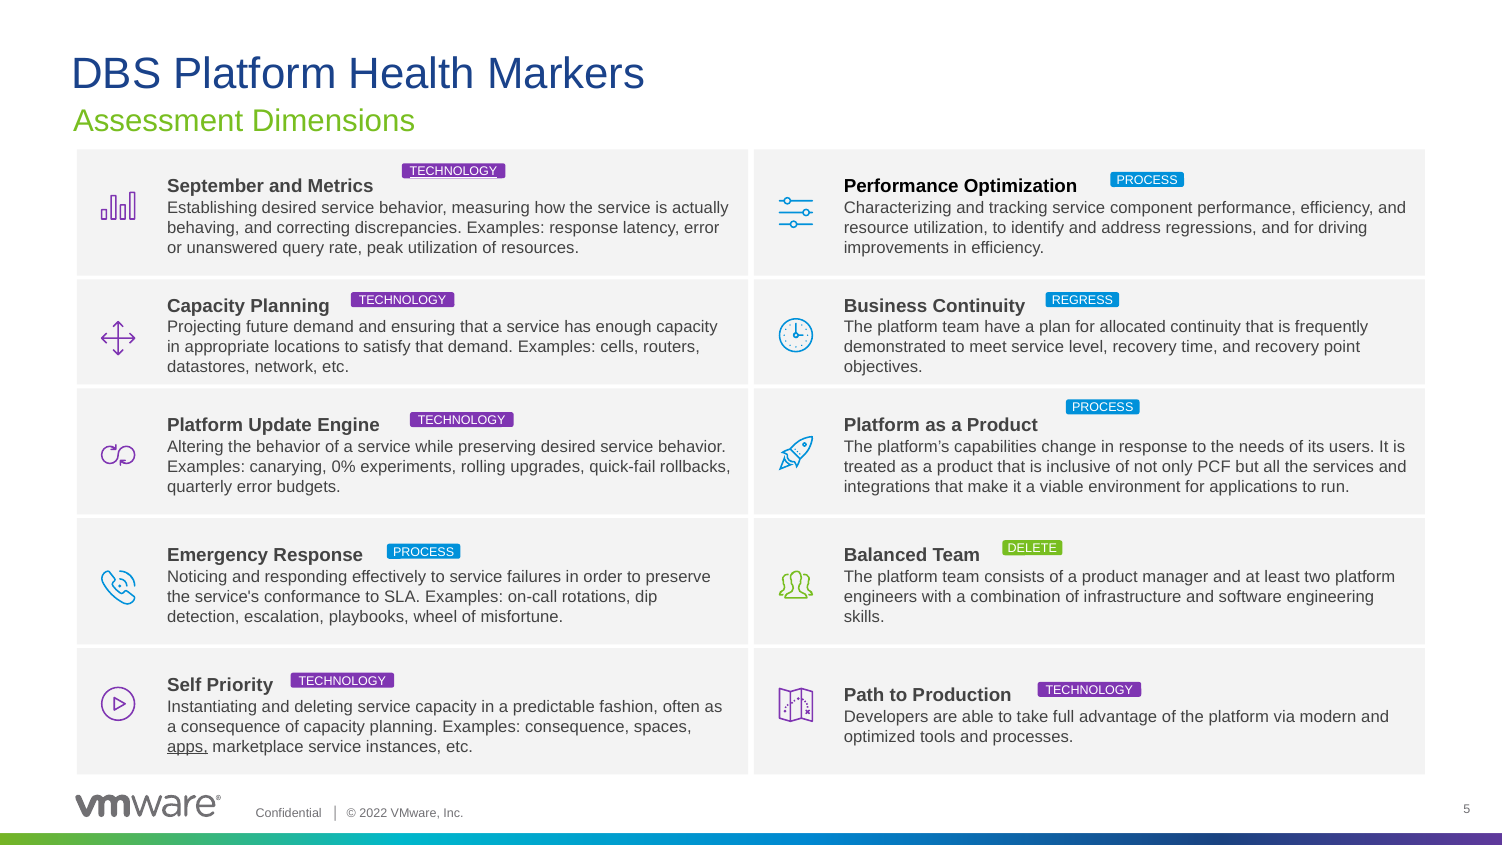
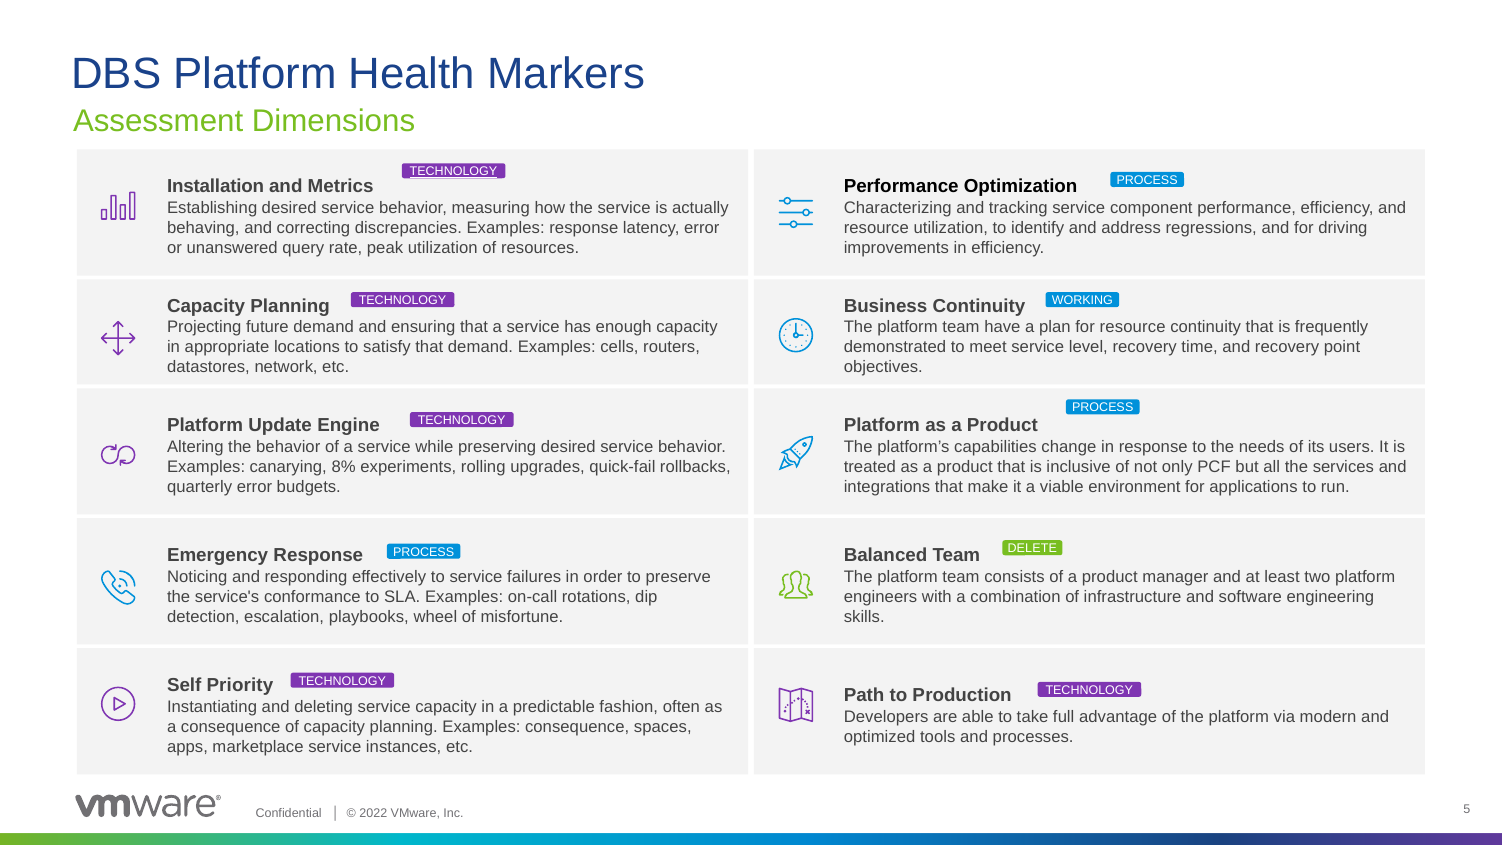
September: September -> Installation
REGRESS: REGRESS -> WORKING
for allocated: allocated -> resource
0%: 0% -> 8%
apps underline: present -> none
